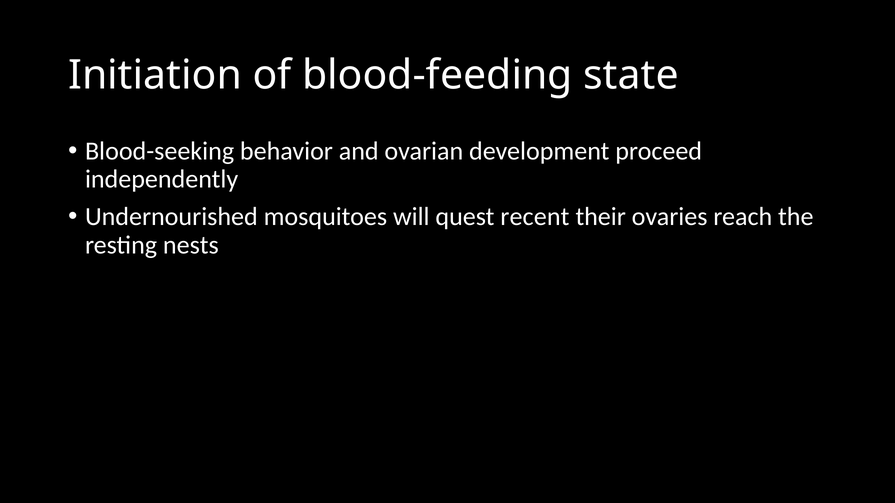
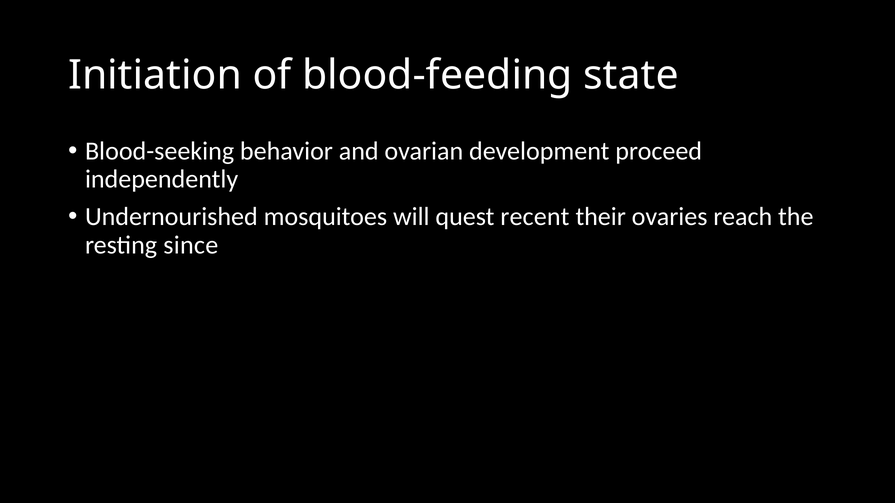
nests: nests -> since
